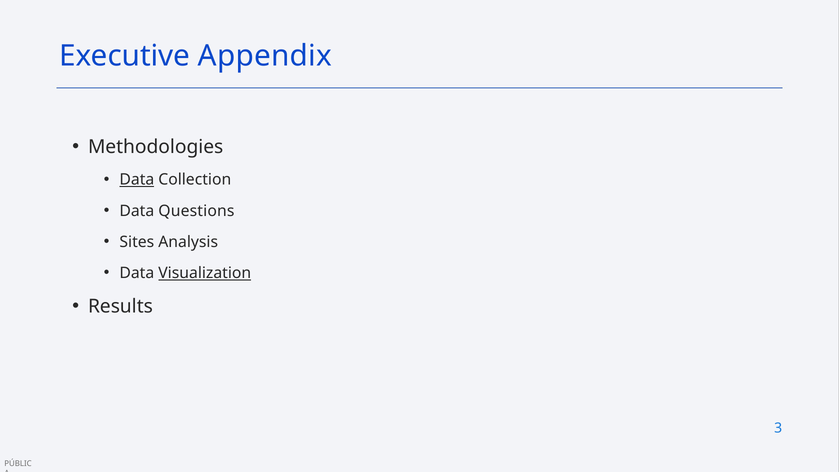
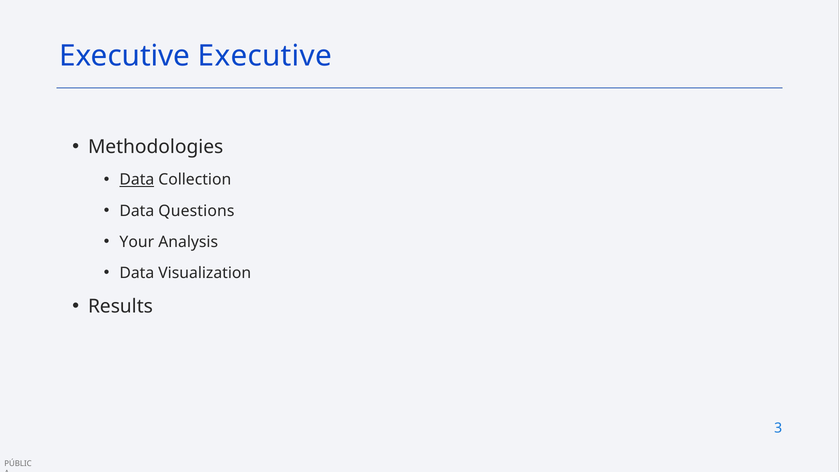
Executive Appendix: Appendix -> Executive
Sites: Sites -> Your
Visualization underline: present -> none
